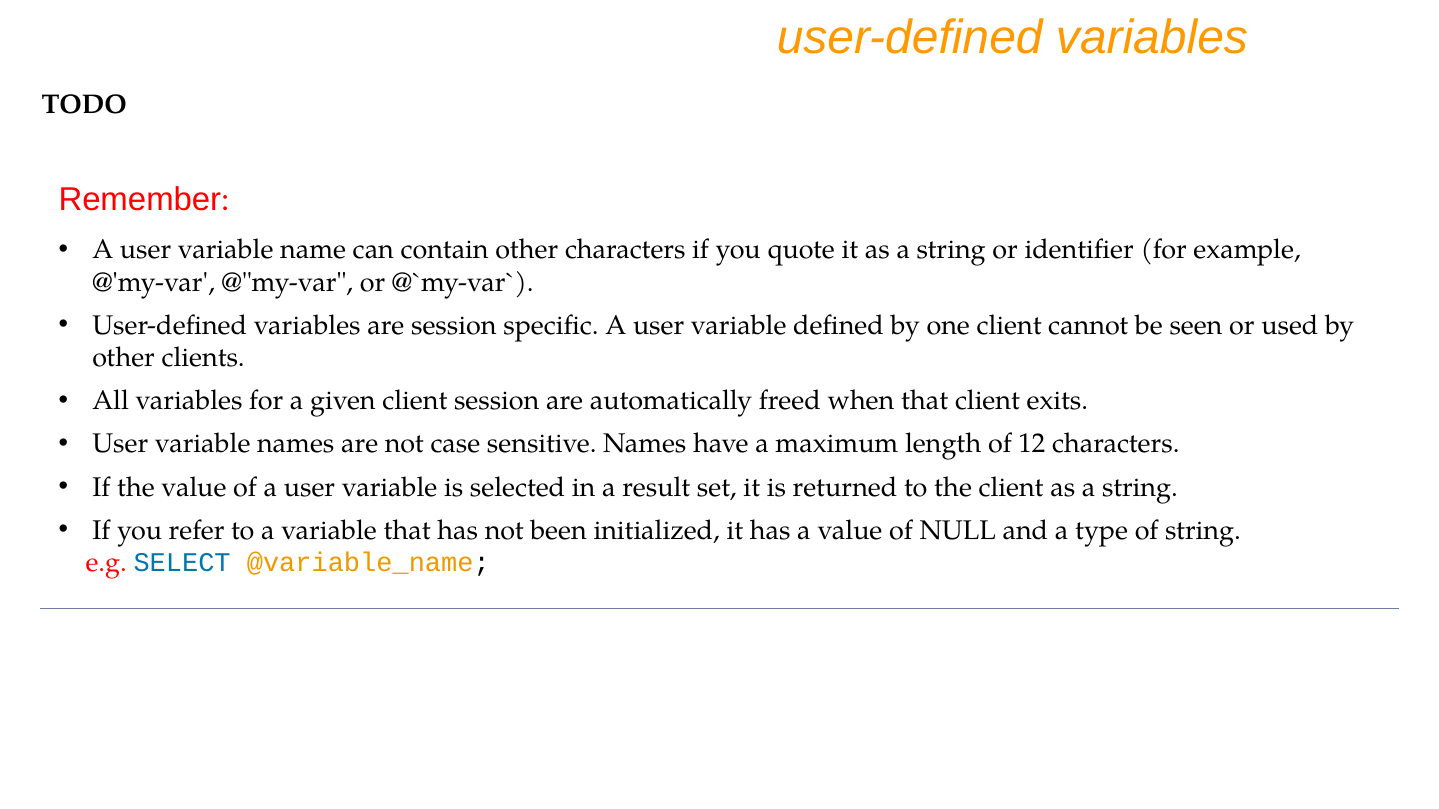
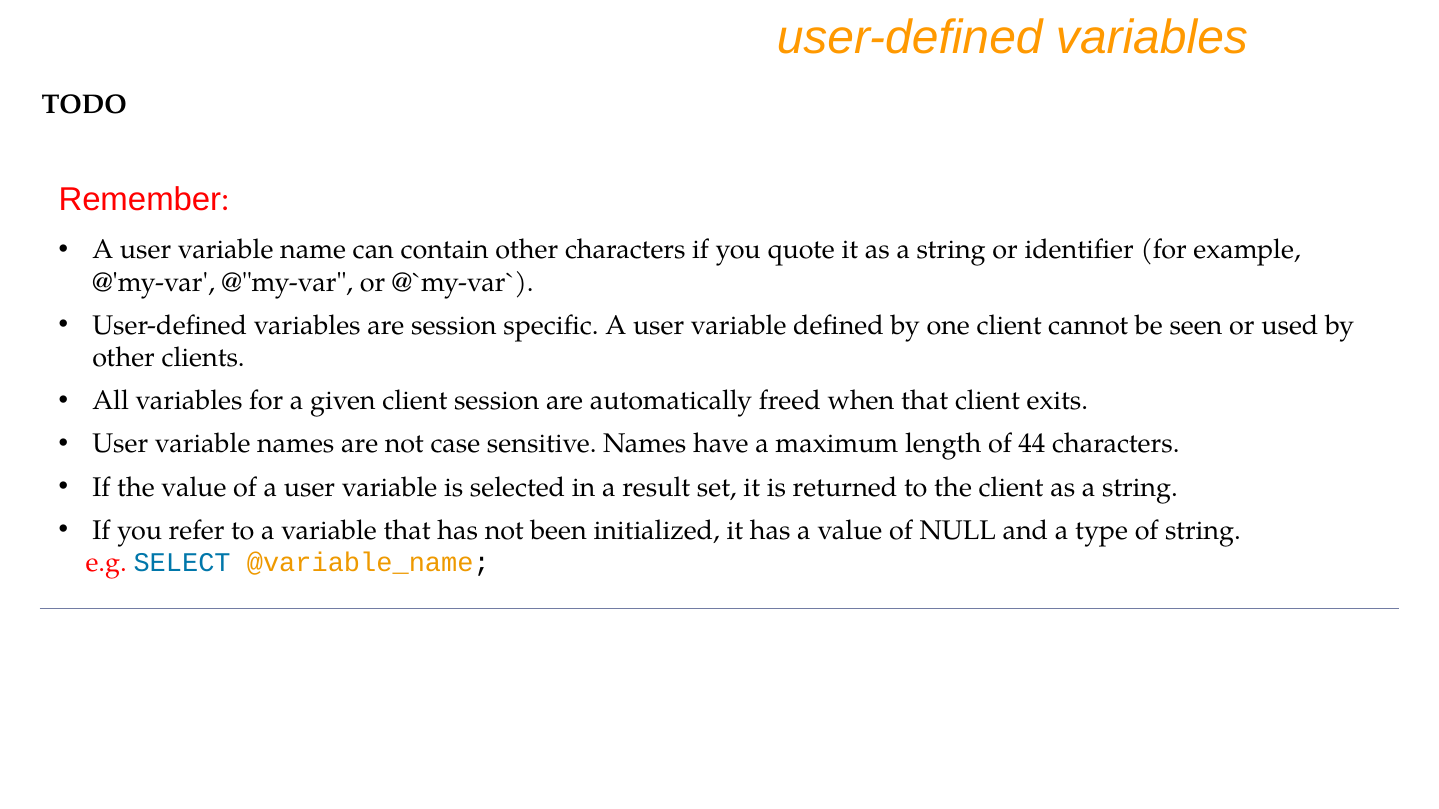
12: 12 -> 44
